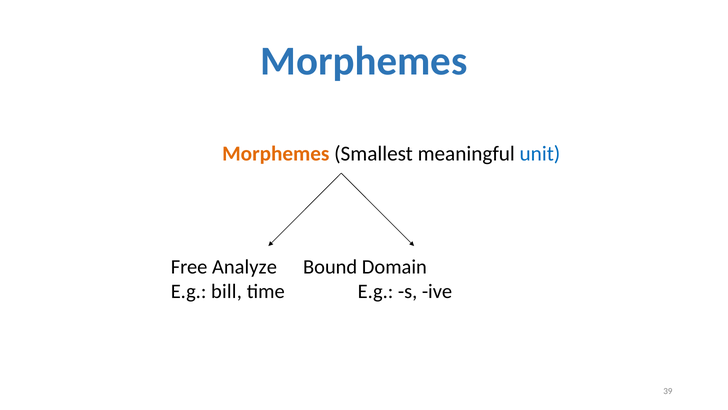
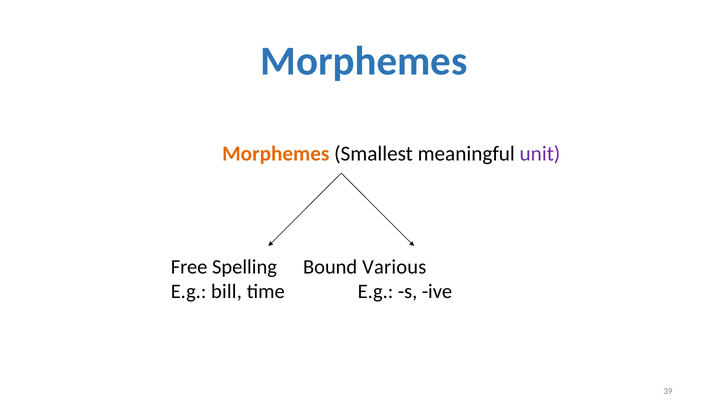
unit colour: blue -> purple
Analyze: Analyze -> Spelling
Domain: Domain -> Various
